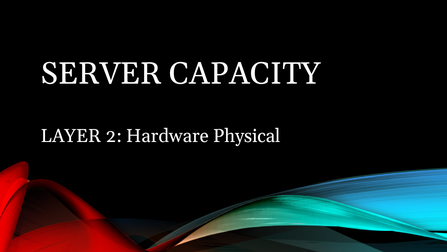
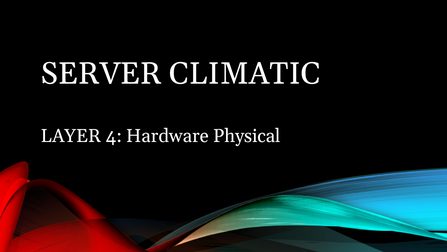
CAPACITY: CAPACITY -> CLIMATIC
2: 2 -> 4
